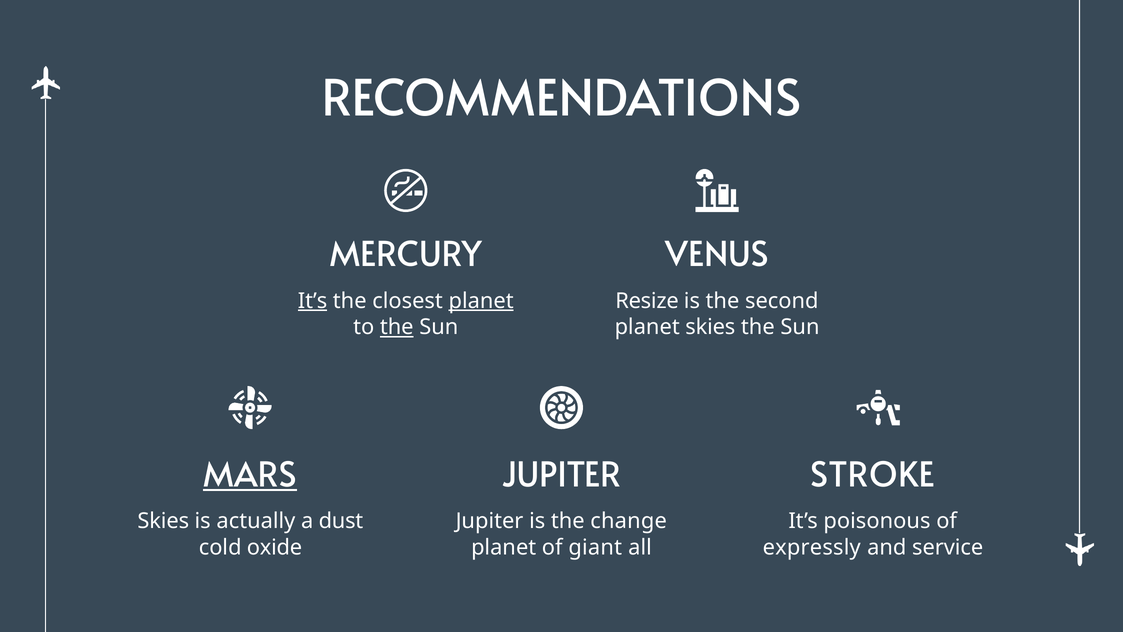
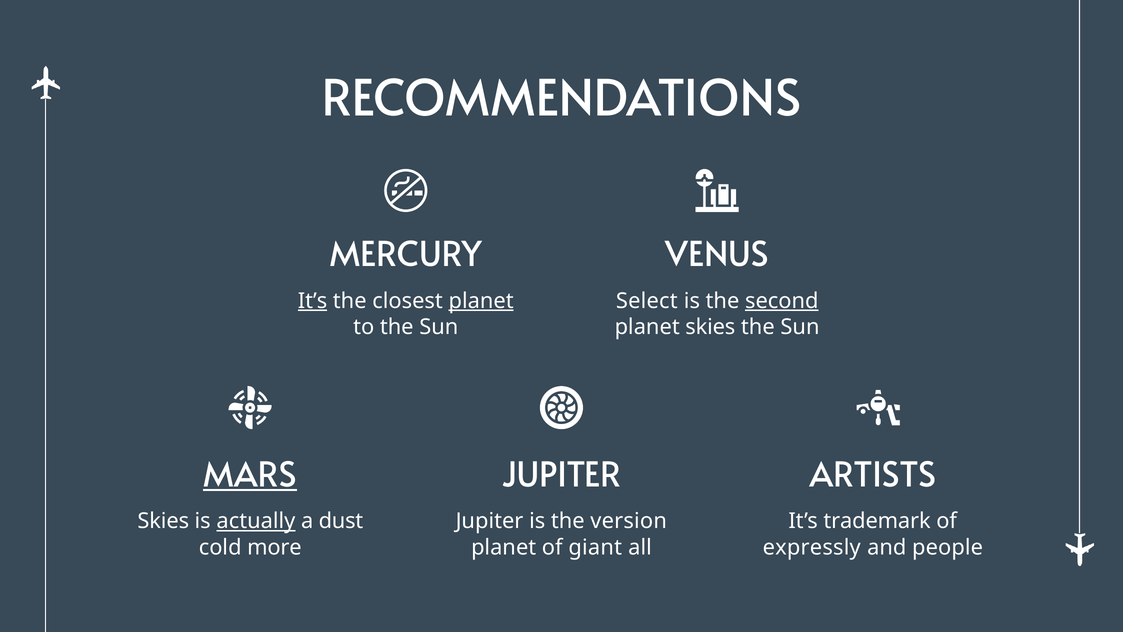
Resize: Resize -> Select
second underline: none -> present
the at (397, 327) underline: present -> none
STROKE: STROKE -> ARTISTS
actually underline: none -> present
change: change -> version
poisonous: poisonous -> trademark
oxide: oxide -> more
service: service -> people
